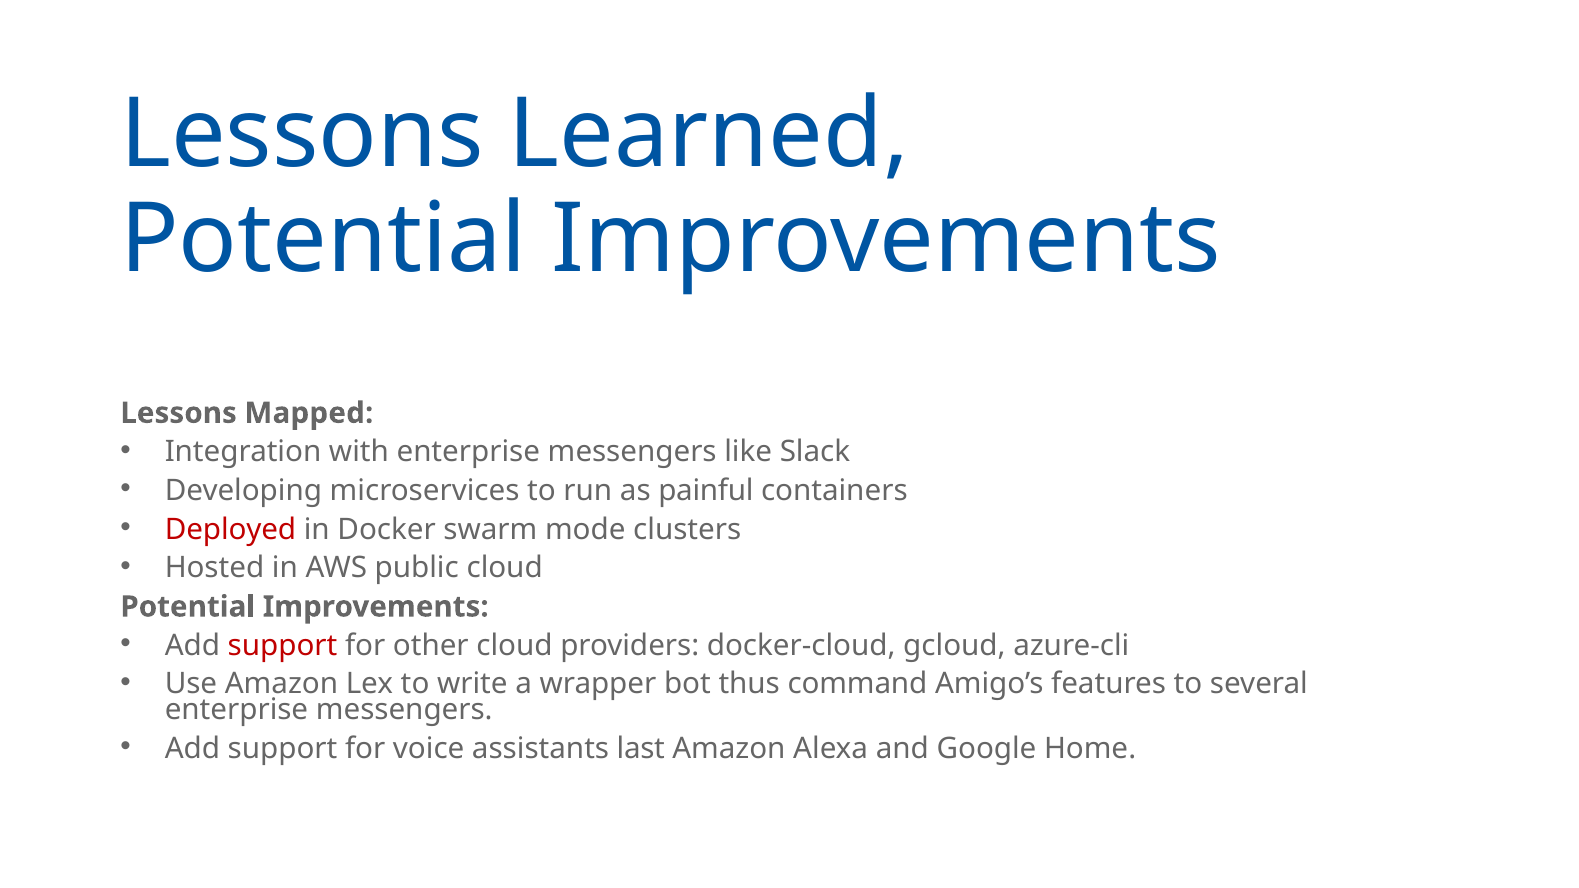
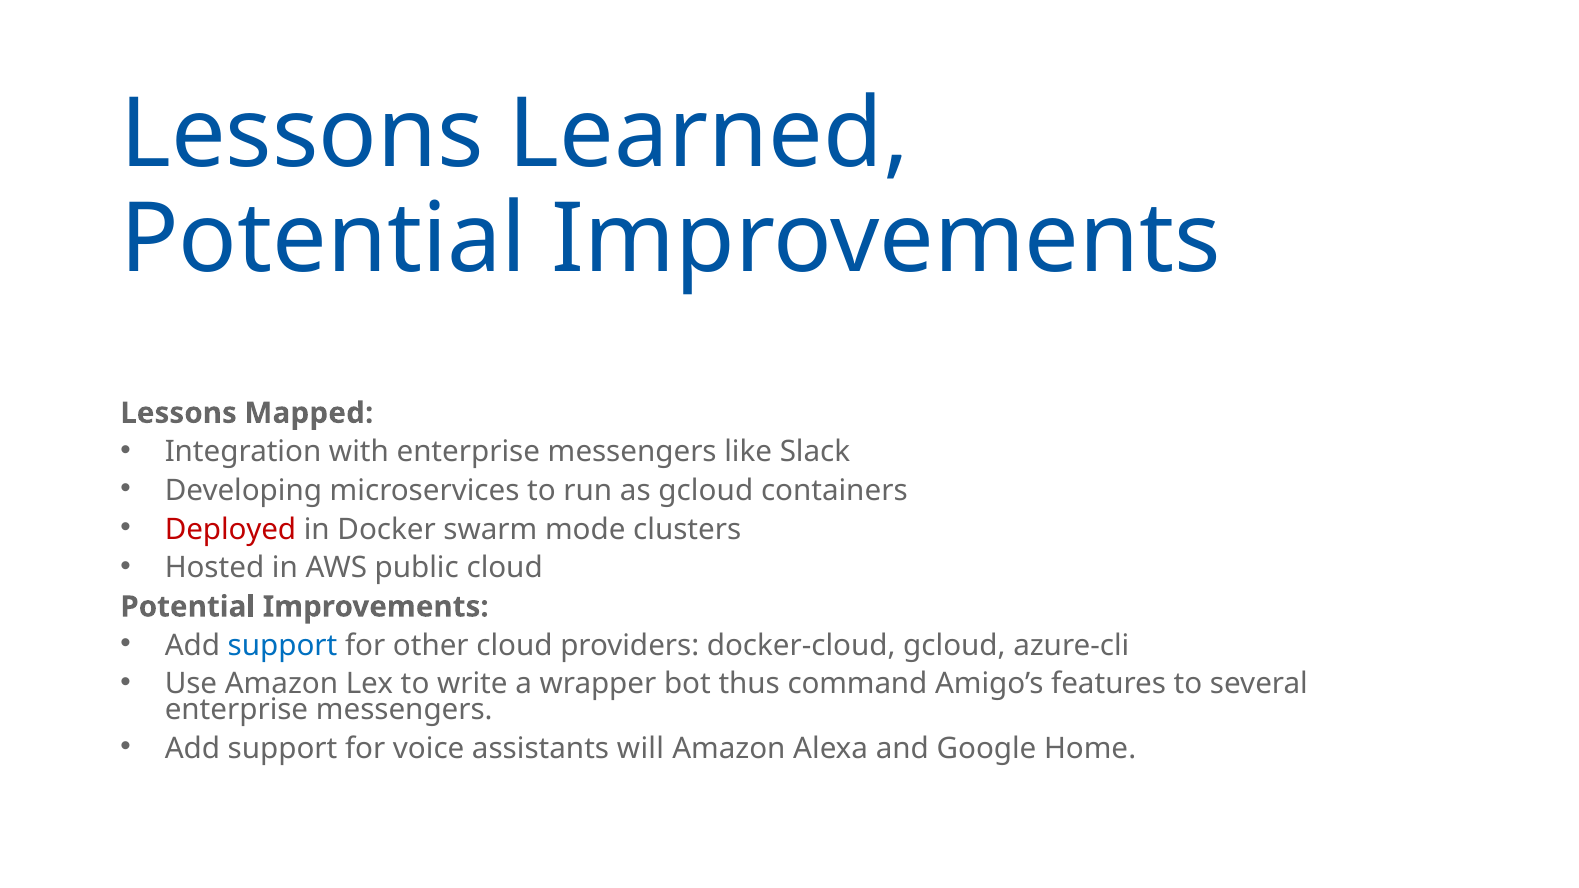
as painful: painful -> gcloud
support at (283, 646) colour: red -> blue
last: last -> will
